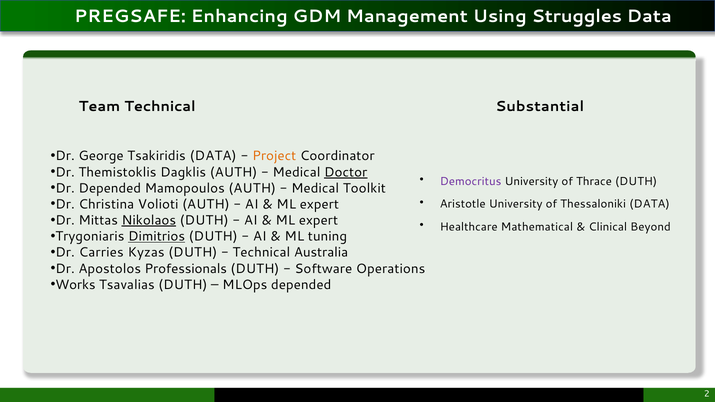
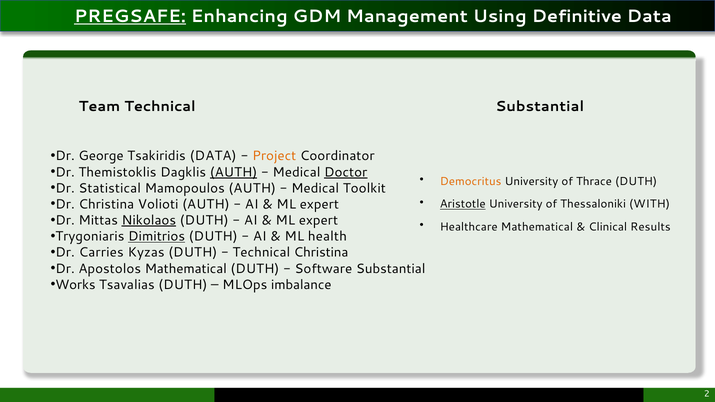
PREGSAFE underline: none -> present
Struggles: Struggles -> Definitive
AUTH at (234, 172) underline: none -> present
Democritus colour: purple -> orange
Dr Depended: Depended -> Statistical
Aristotle underline: none -> present
Thessaloniki DATA: DATA -> WITH
Beyond: Beyond -> Results
tuning: tuning -> health
Technical Australia: Australia -> Christina
Apostolos Professionals: Professionals -> Mathematical
Software Operations: Operations -> Substantial
MLOps depended: depended -> imbalance
